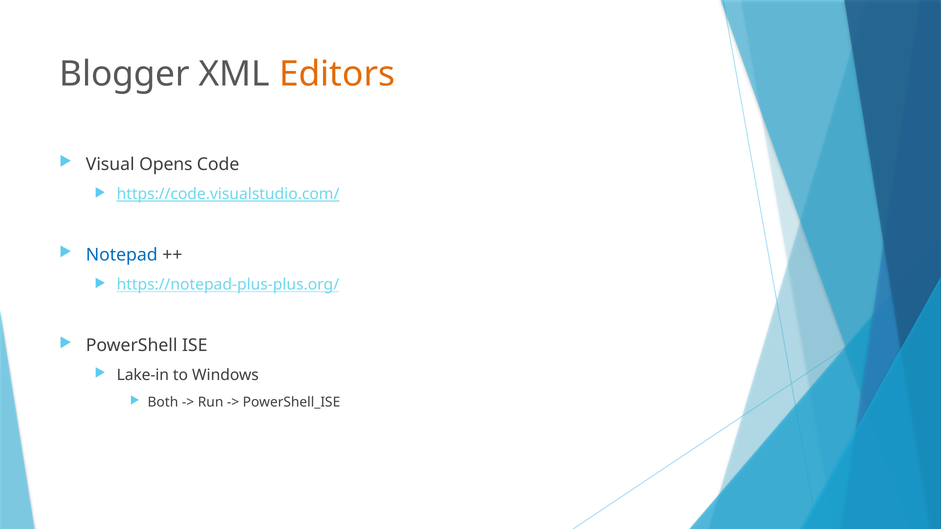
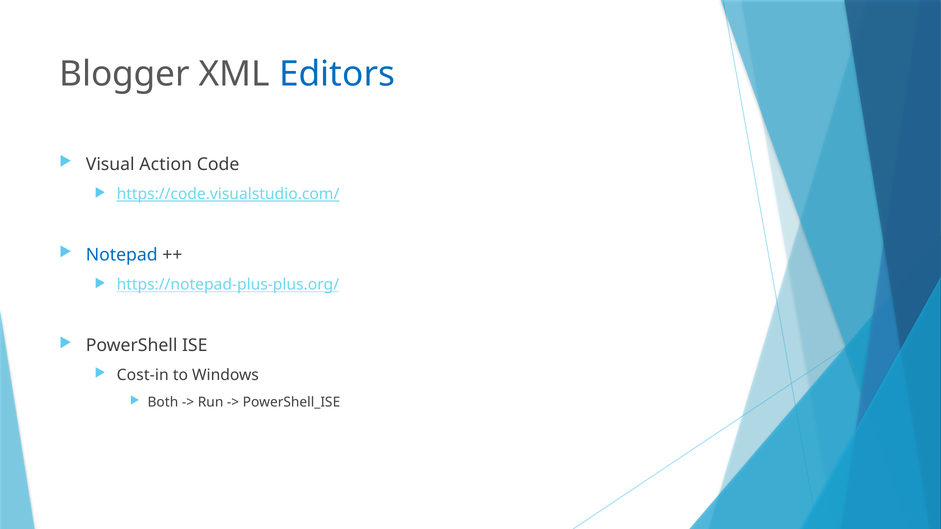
Editors colour: orange -> blue
Opens: Opens -> Action
Lake-in: Lake-in -> Cost-in
